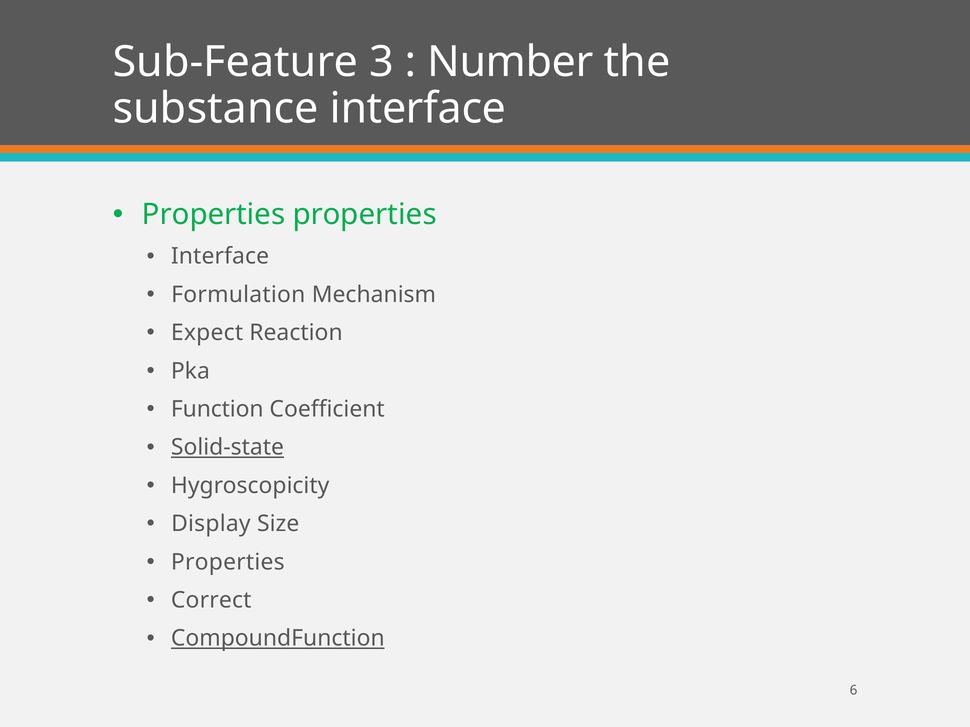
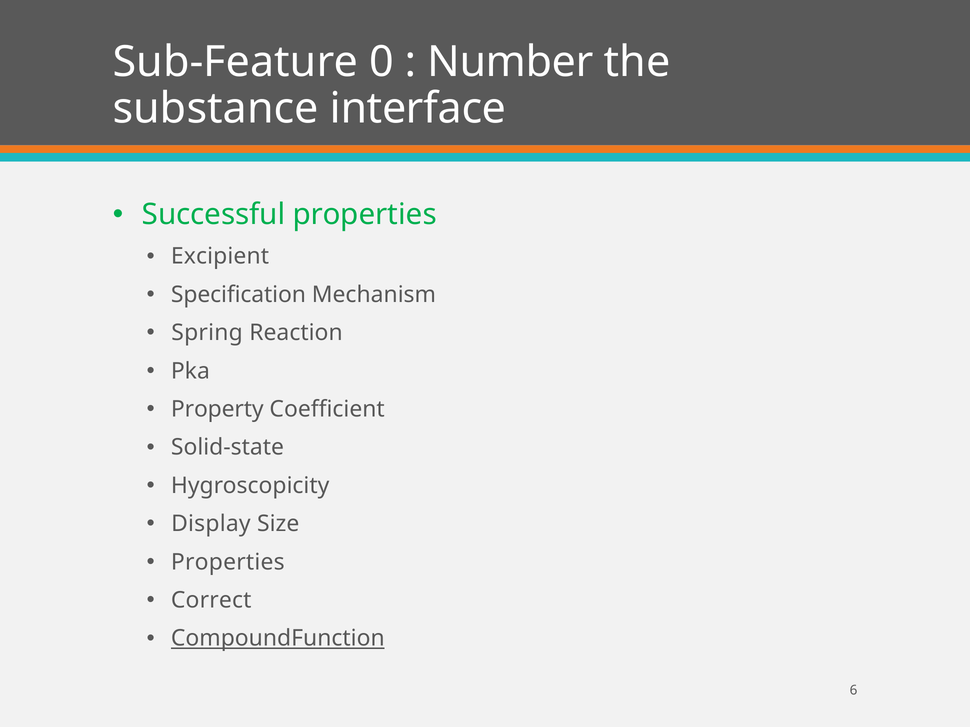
3: 3 -> 0
Properties at (214, 215): Properties -> Successful
Interface at (220, 257): Interface -> Excipient
Formulation: Formulation -> Specification
Expect: Expect -> Spring
Function: Function -> Property
Solid-state underline: present -> none
